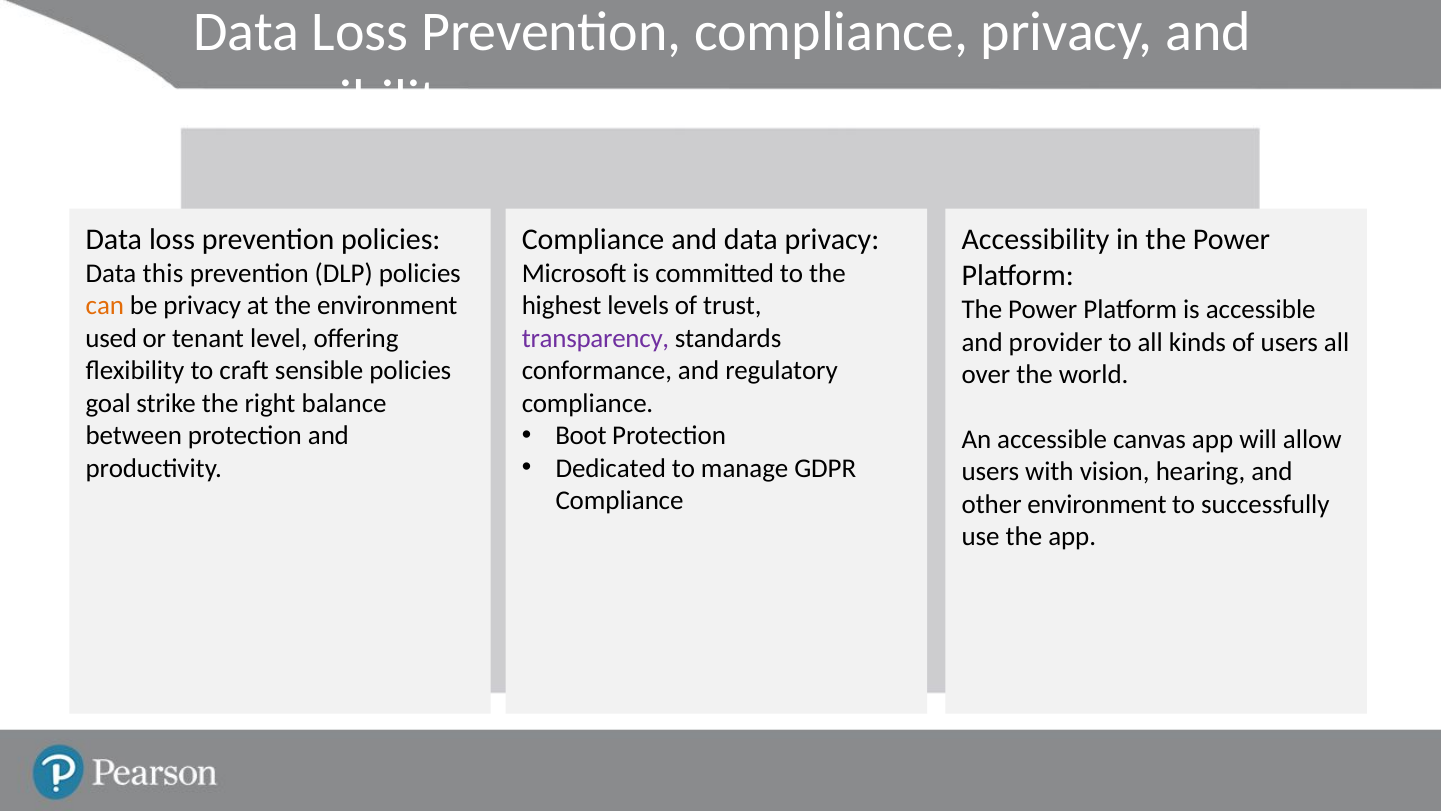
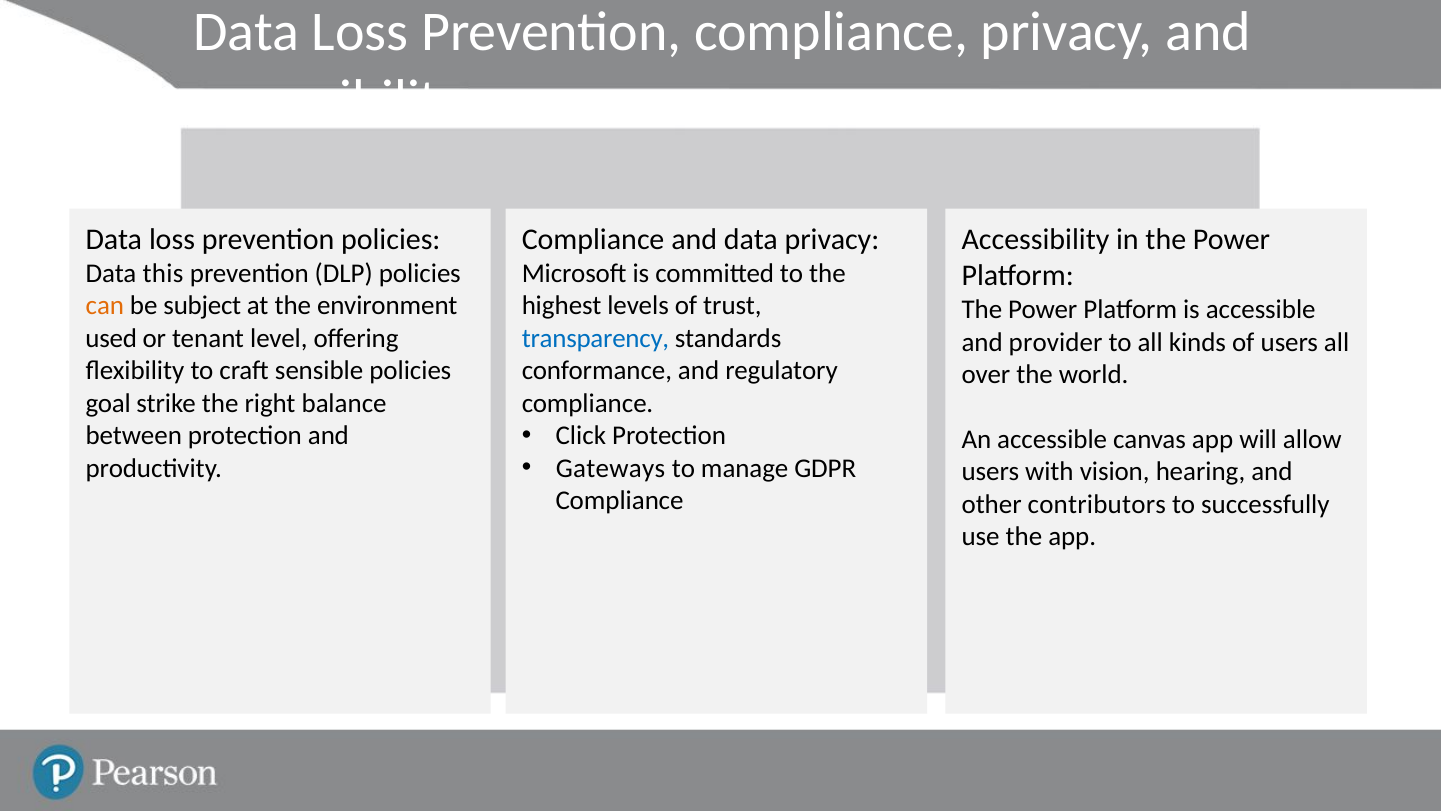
be privacy: privacy -> subject
transparency colour: purple -> blue
Boot at (581, 435): Boot -> Click
Dedicated: Dedicated -> Gateways
other environment: environment -> contributors
